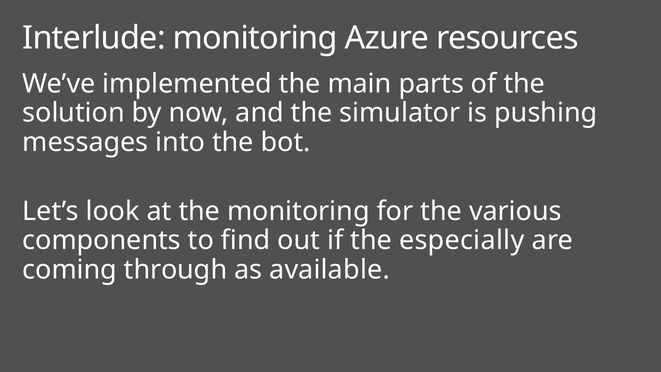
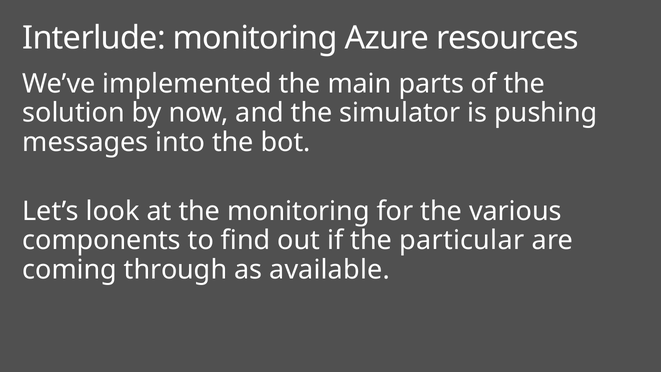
especially: especially -> particular
